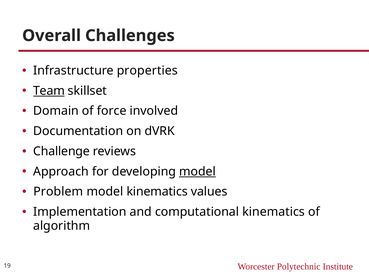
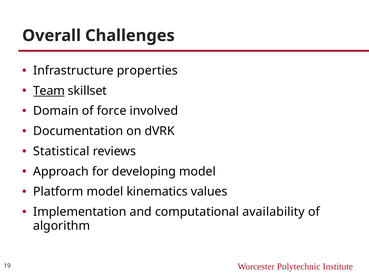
Challenge: Challenge -> Statistical
model at (197, 171) underline: present -> none
Problem: Problem -> Platform
computational kinematics: kinematics -> availability
